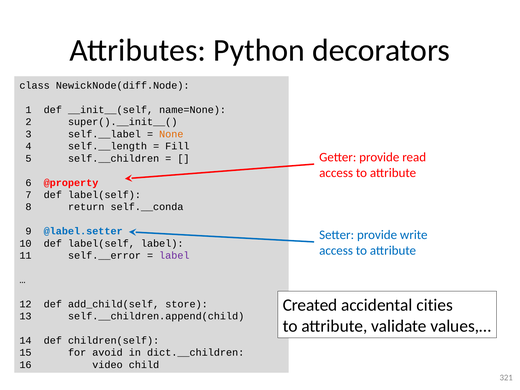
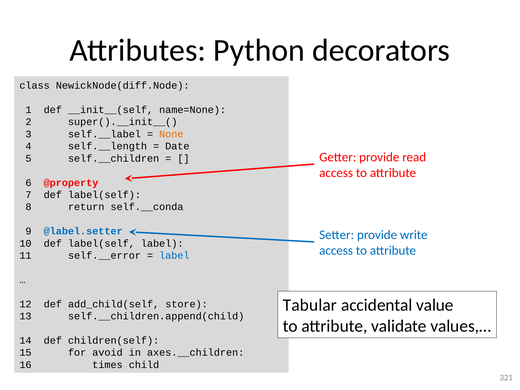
Fill: Fill -> Date
label at (174, 256) colour: purple -> blue
Created: Created -> Tabular
cities: cities -> value
dict.__children: dict.__children -> axes.__children
video: video -> times
